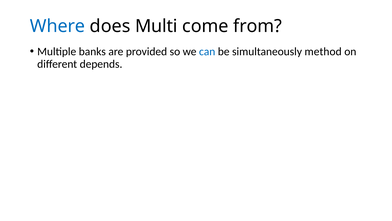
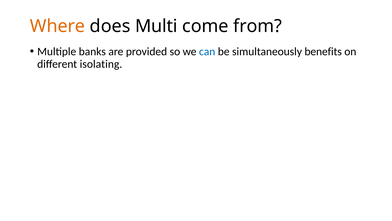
Where colour: blue -> orange
method: method -> benefits
depends: depends -> isolating
